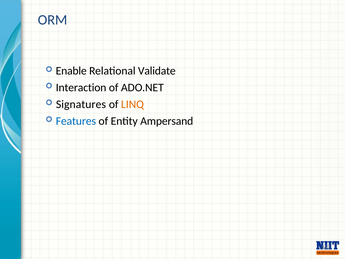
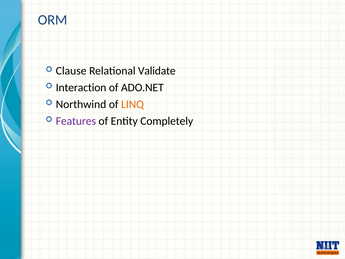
Enable: Enable -> Clause
Signatures: Signatures -> Northwind
Features colour: blue -> purple
Ampersand: Ampersand -> Completely
